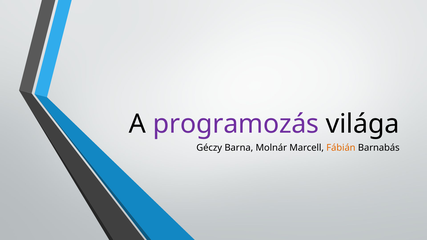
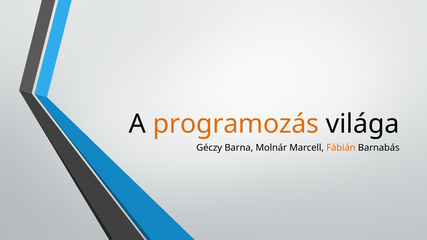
programozás colour: purple -> orange
